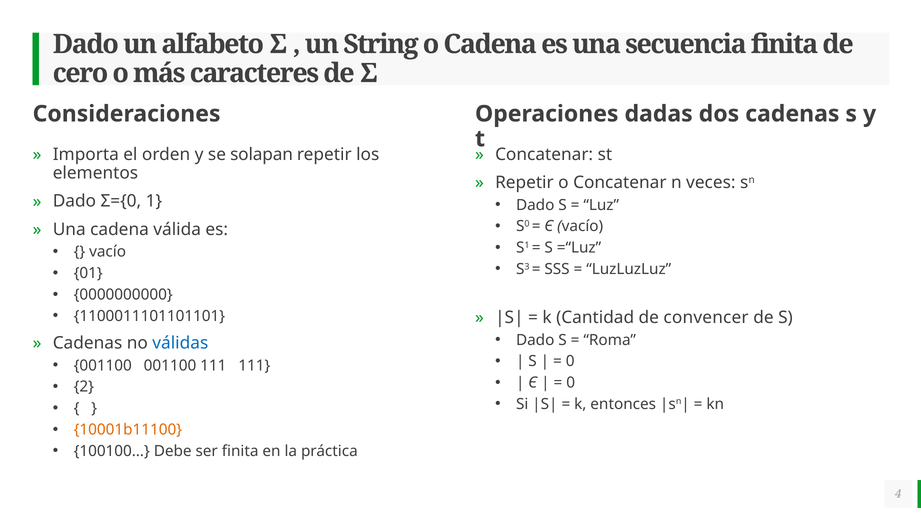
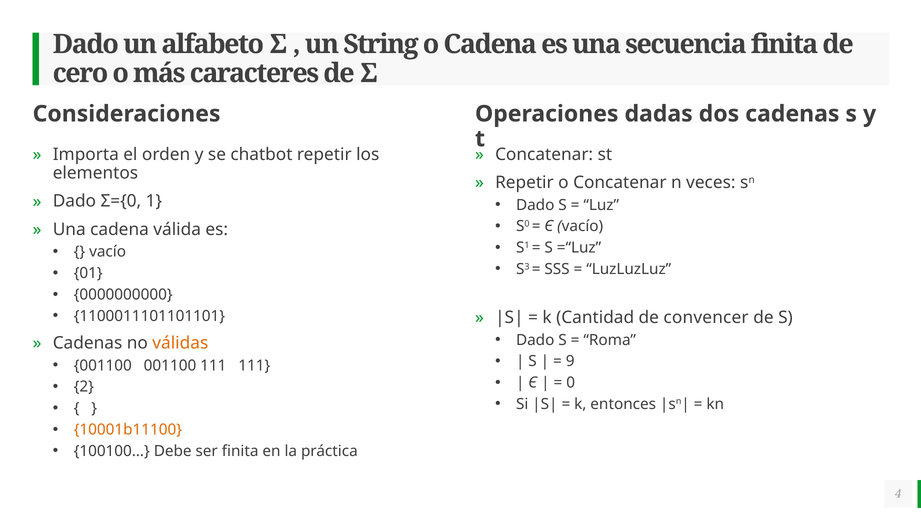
solapan: solapan -> chatbot
válidas colour: blue -> orange
0 at (570, 361): 0 -> 9
